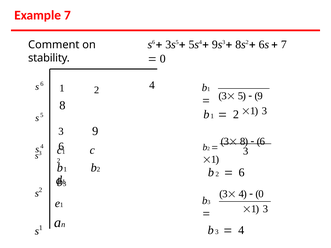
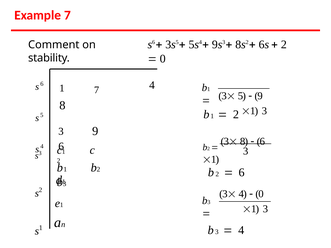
7 at (284, 45): 7 -> 2
1 2: 2 -> 7
